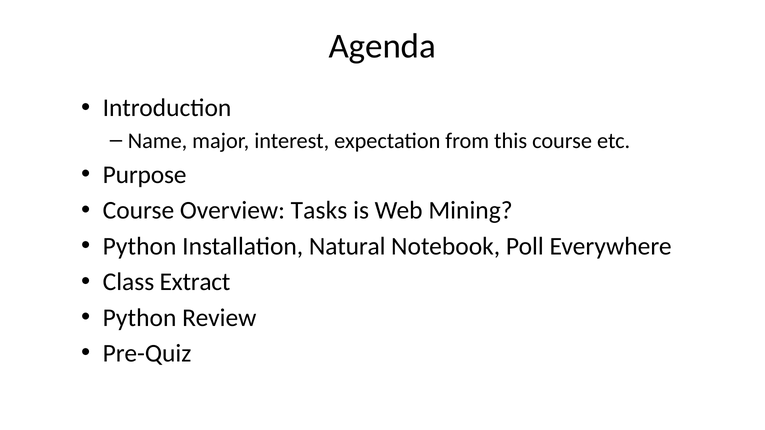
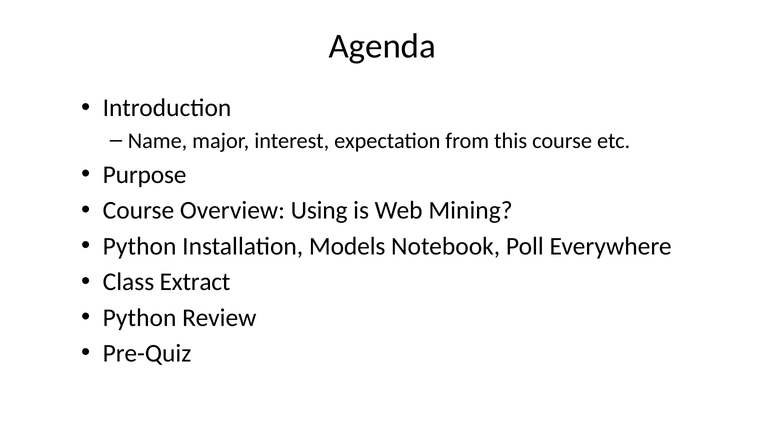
Tasks: Tasks -> Using
Natural: Natural -> Models
